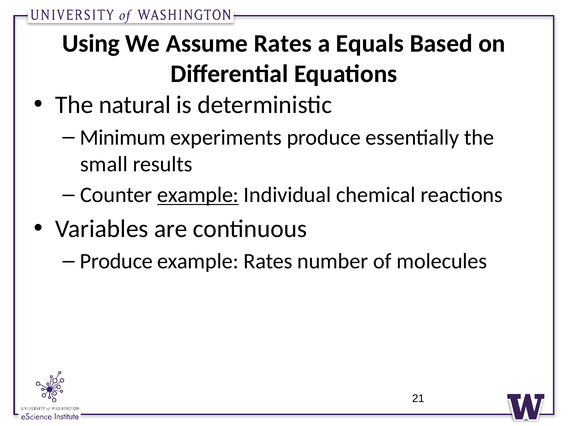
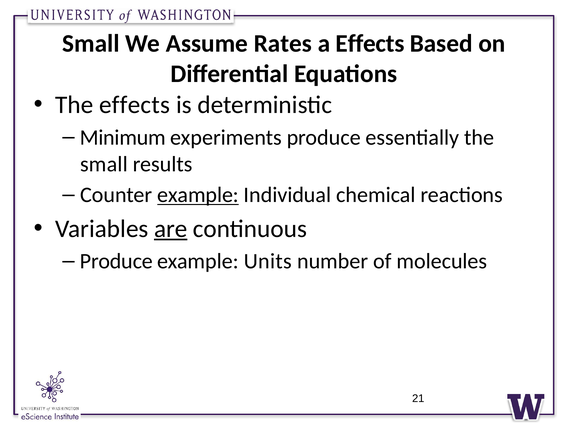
Using at (91, 43): Using -> Small
a Equals: Equals -> Effects
The natural: natural -> effects
are underline: none -> present
example Rates: Rates -> Units
